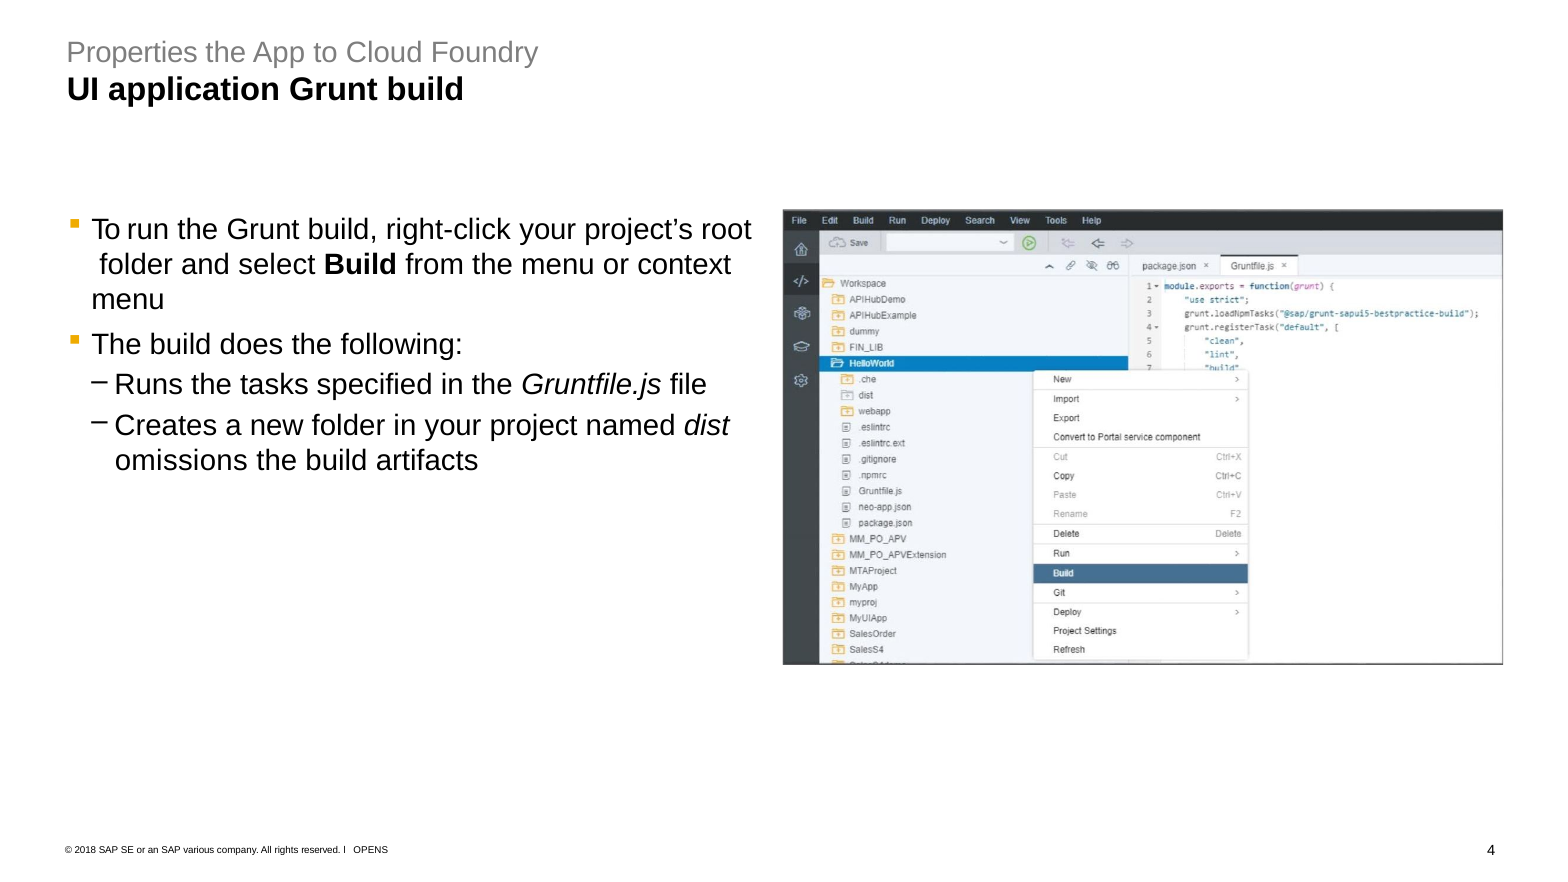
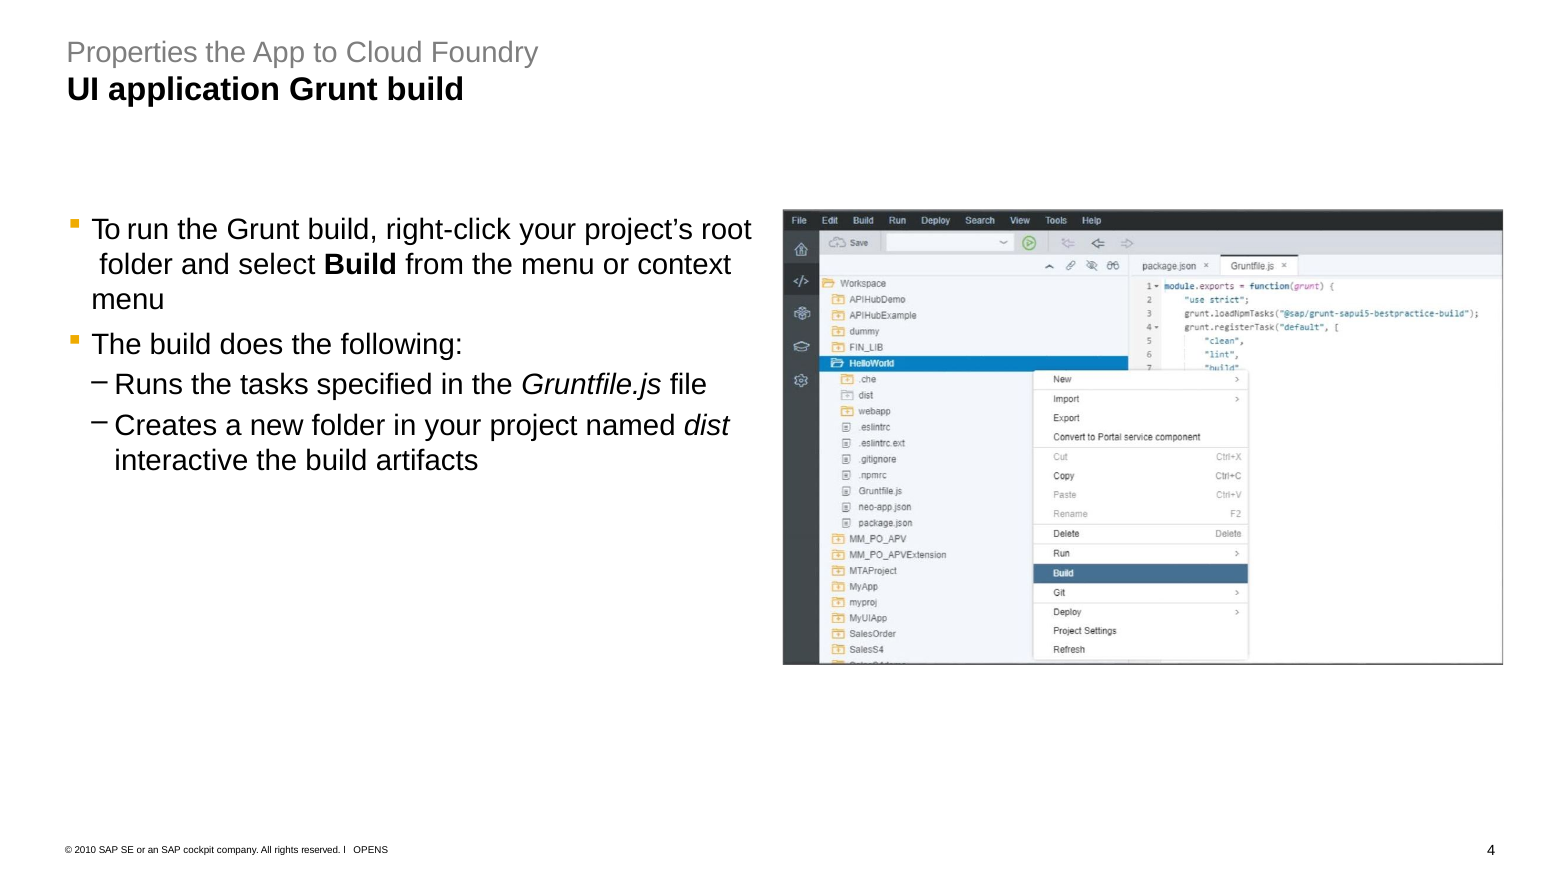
omissions: omissions -> interactive
2018: 2018 -> 2010
various: various -> cockpit
